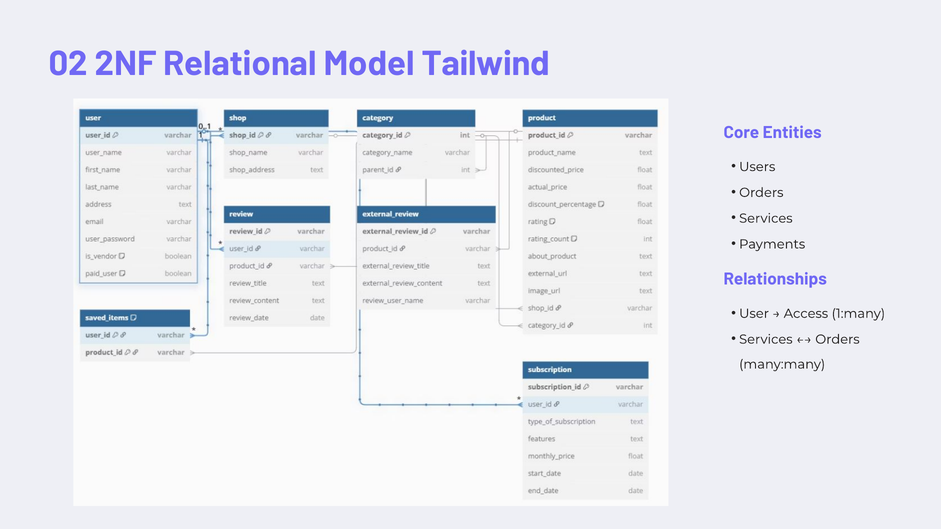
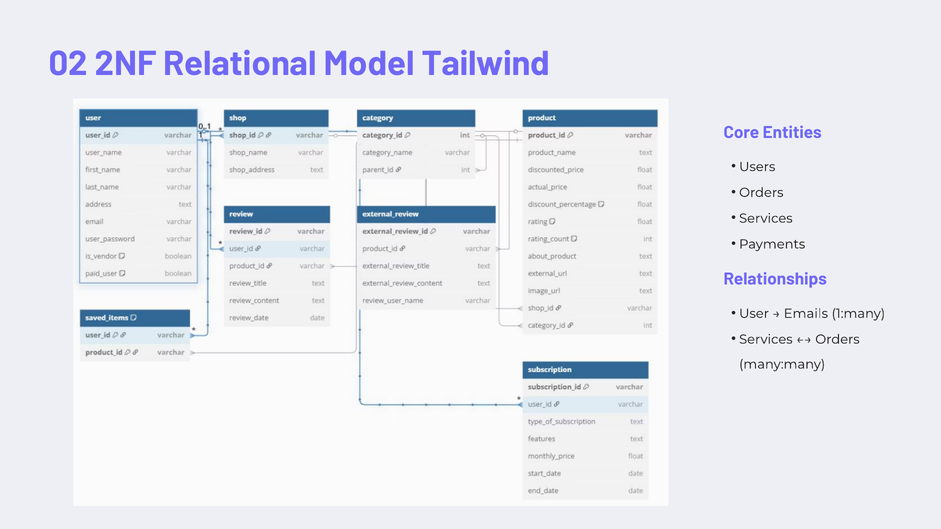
Access: Access -> Emails
